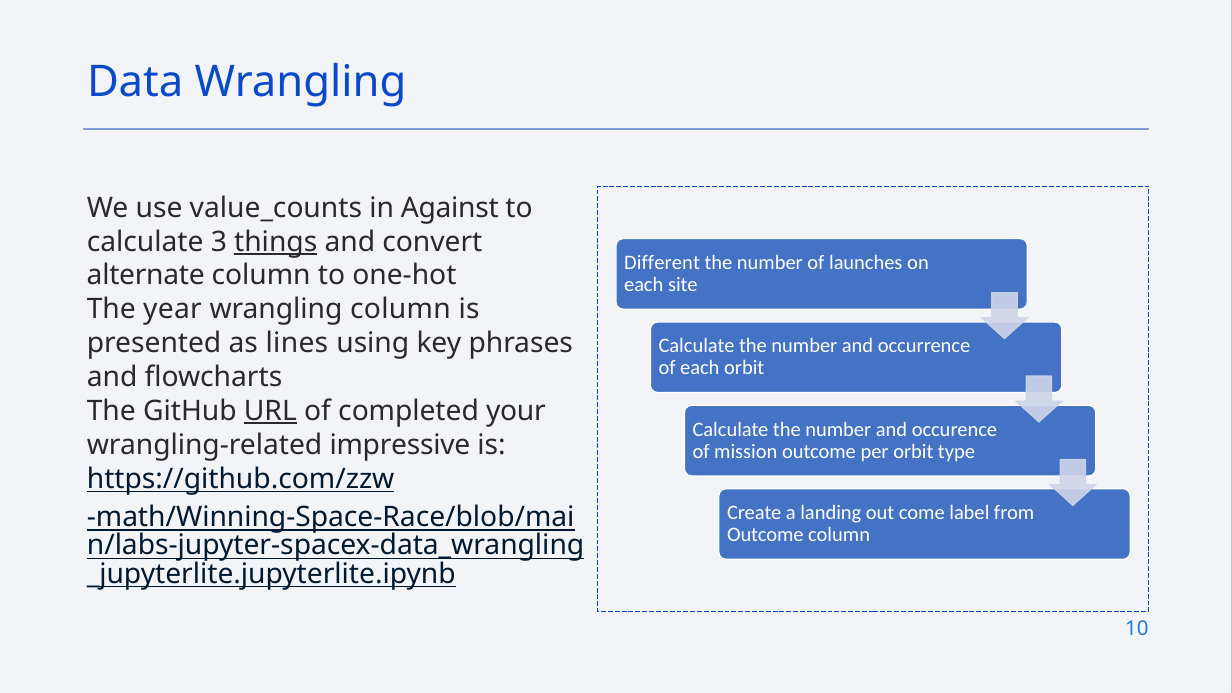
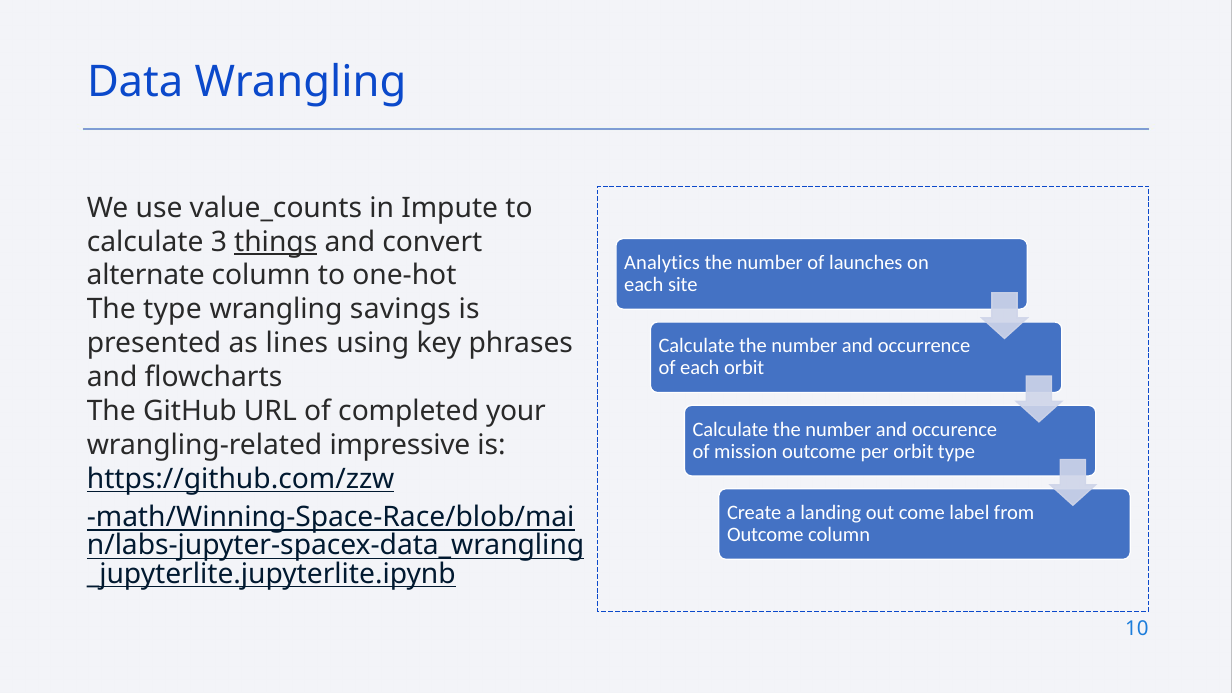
Against: Against -> Impute
Different: Different -> Analytics
The year: year -> type
wrangling column: column -> savings
URL underline: present -> none
